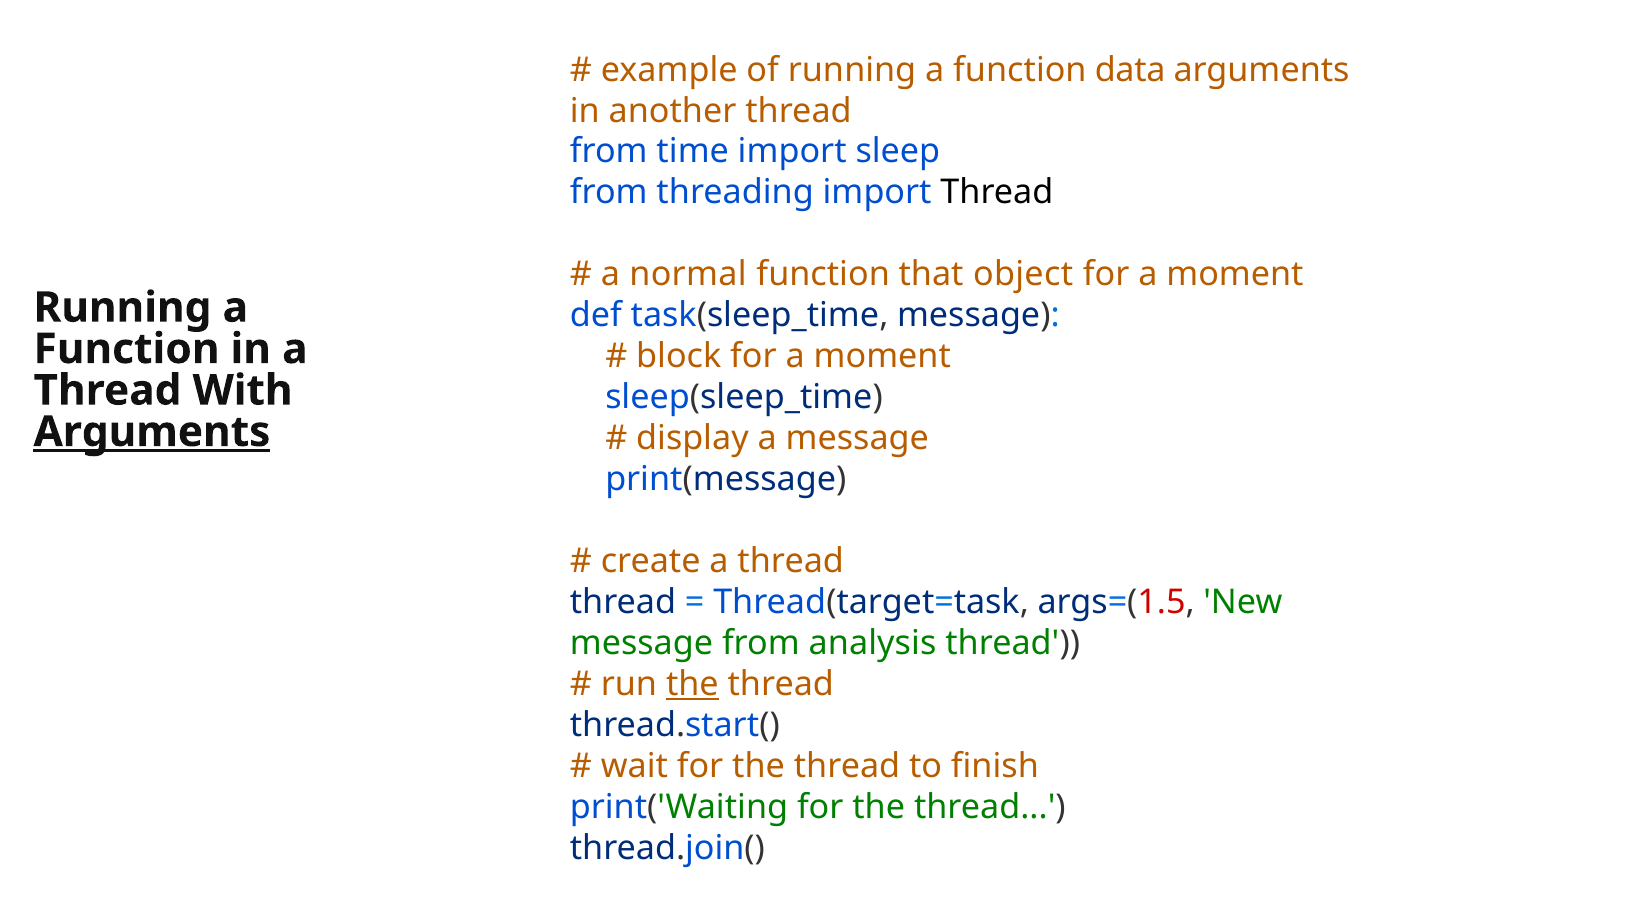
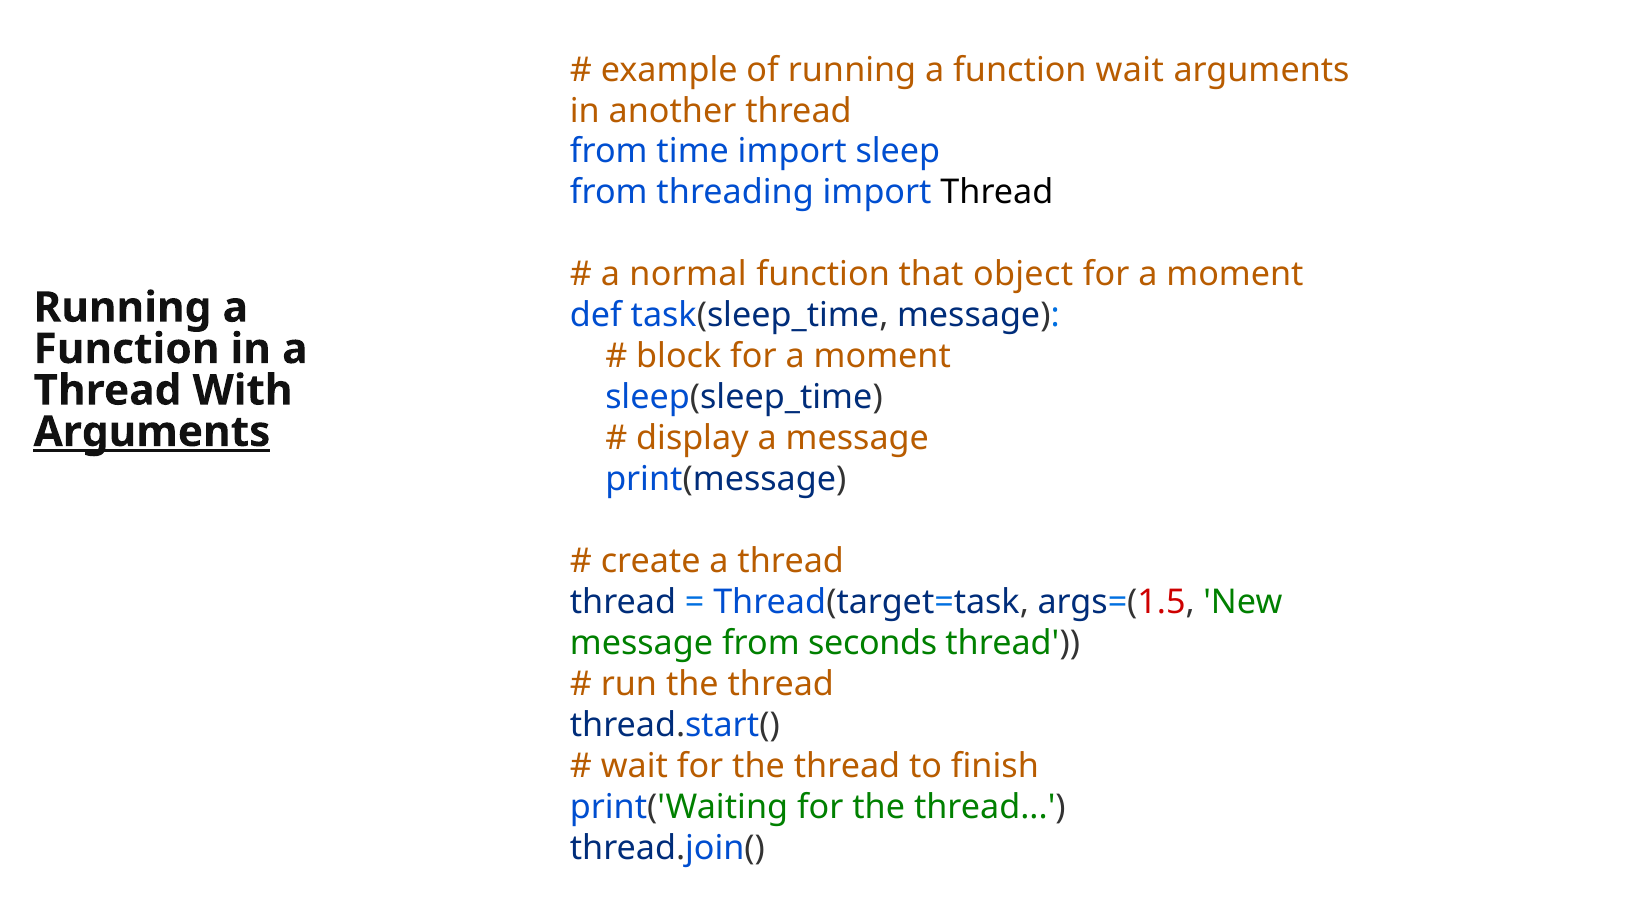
function data: data -> wait
analysis: analysis -> seconds
the at (692, 684) underline: present -> none
